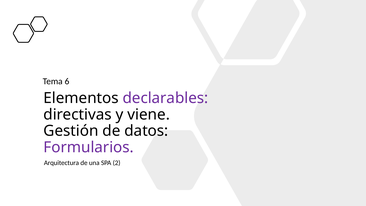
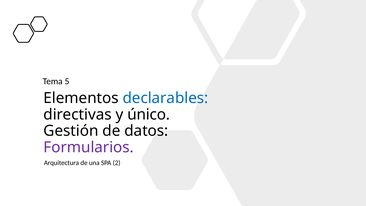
6: 6 -> 5
declarables colour: purple -> blue
viene: viene -> único
